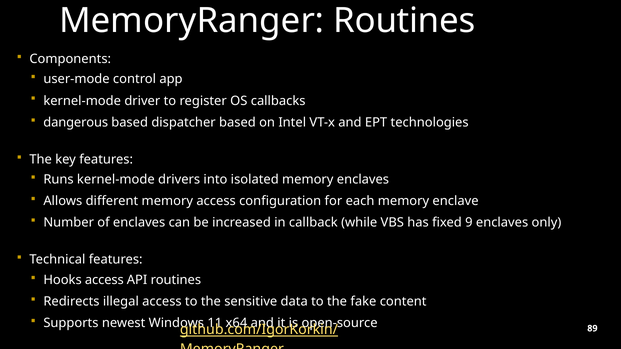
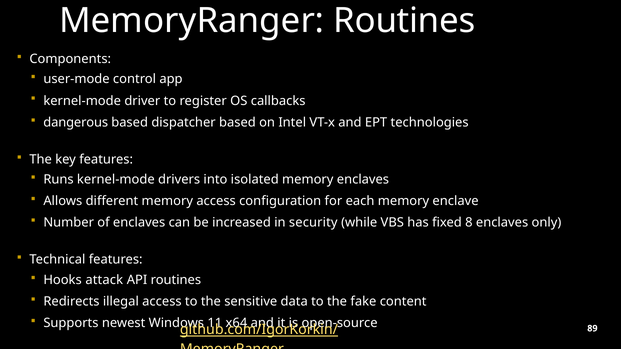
callback: callback -> security
9: 9 -> 8
Hooks access: access -> attack
